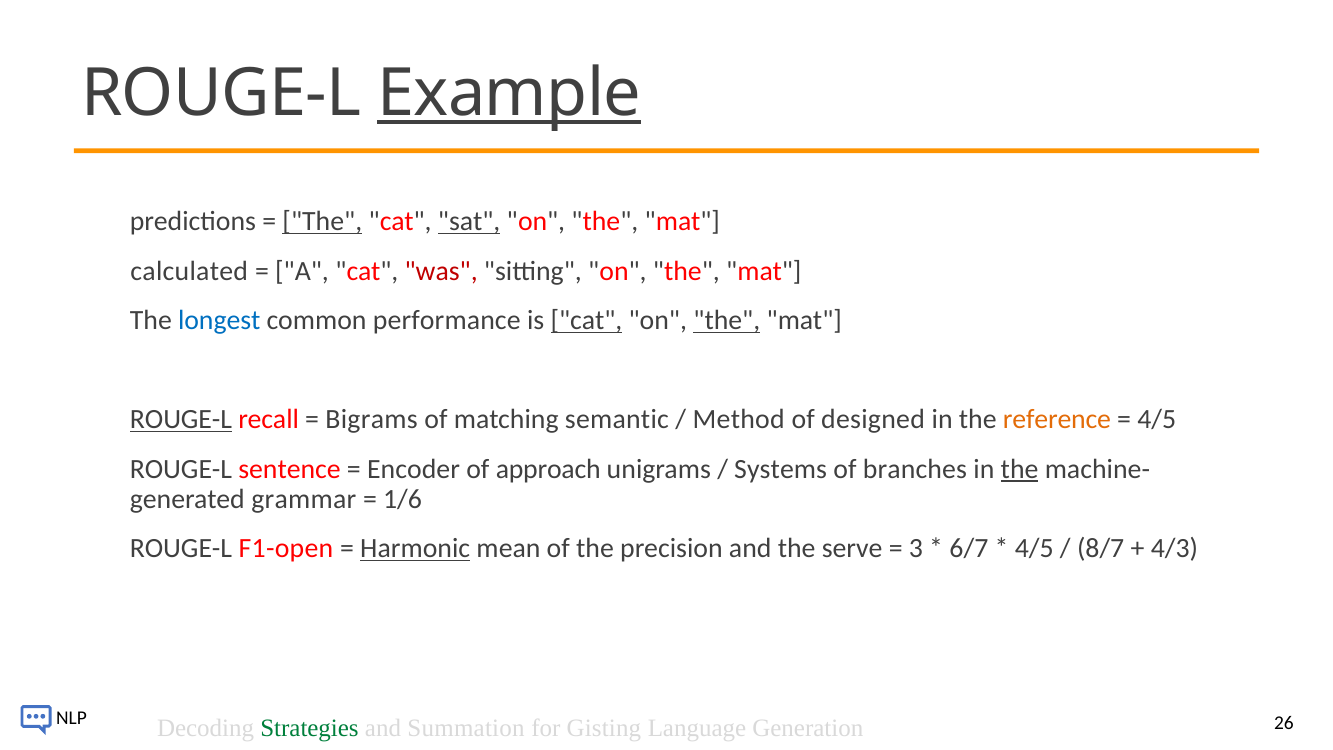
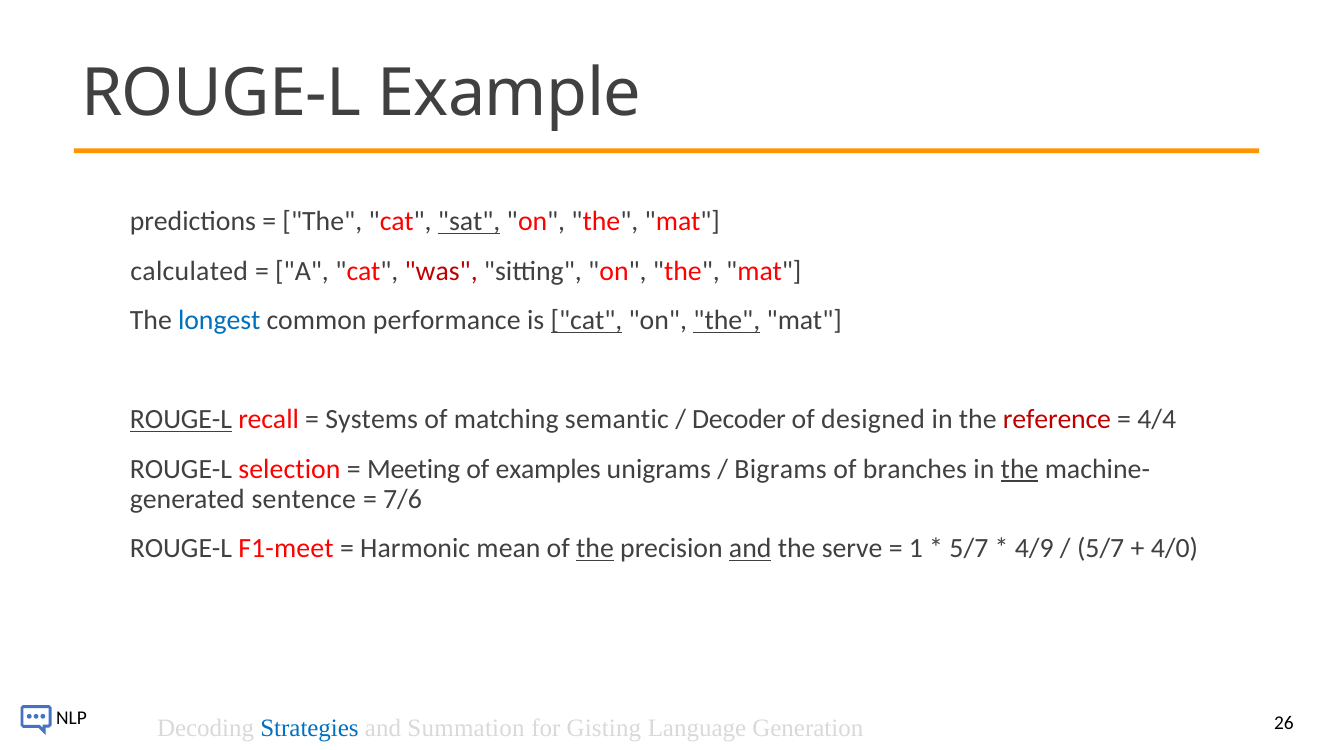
Example underline: present -> none
The at (322, 222) underline: present -> none
Bigrams: Bigrams -> Systems
Method: Method -> Decoder
reference colour: orange -> red
4/5 at (1157, 419): 4/5 -> 4/4
sentence: sentence -> selection
Encoder: Encoder -> Meeting
approach: approach -> examples
Systems: Systems -> Bigrams
grammar: grammar -> sentence
1/6: 1/6 -> 7/6
F1-open: F1-open -> F1-meet
Harmonic underline: present -> none
the at (595, 548) underline: none -> present
and at (750, 548) underline: none -> present
3: 3 -> 1
6/7 at (969, 548): 6/7 -> 5/7
4/5 at (1034, 548): 4/5 -> 4/9
8/7 at (1101, 548): 8/7 -> 5/7
4/3: 4/3 -> 4/0
Strategies colour: green -> blue
